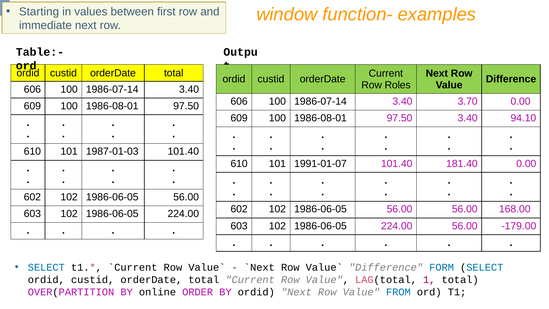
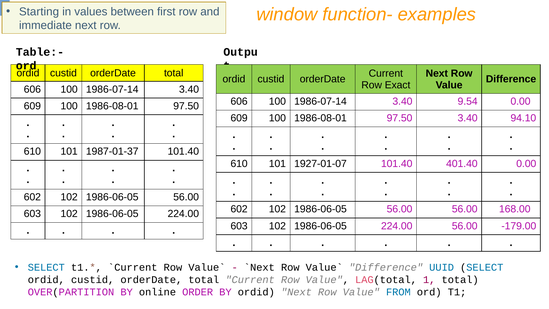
Roles: Roles -> Exact
3.70: 3.70 -> 9.54
1987-01-03: 1987-01-03 -> 1987-01-37
1991-01-07: 1991-01-07 -> 1927-01-07
181.40: 181.40 -> 401.40
FORM: FORM -> UUID
